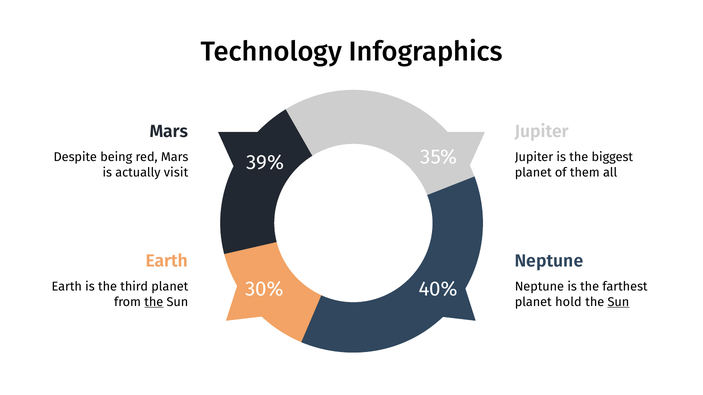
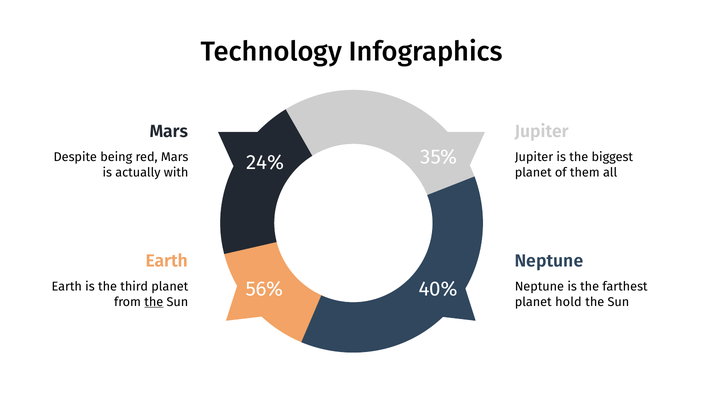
39%: 39% -> 24%
visit: visit -> with
30%: 30% -> 56%
Sun at (618, 302) underline: present -> none
